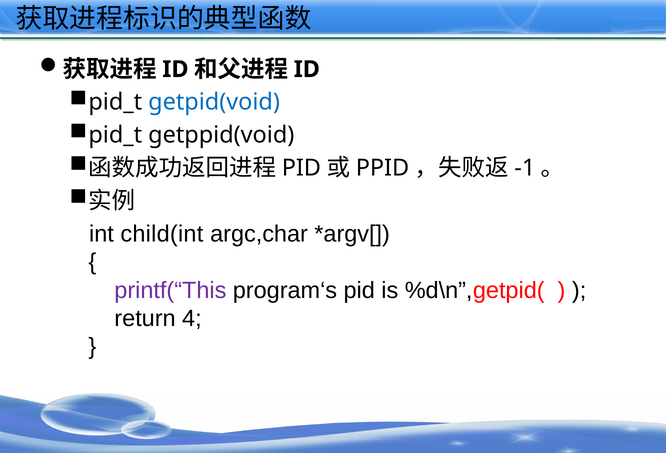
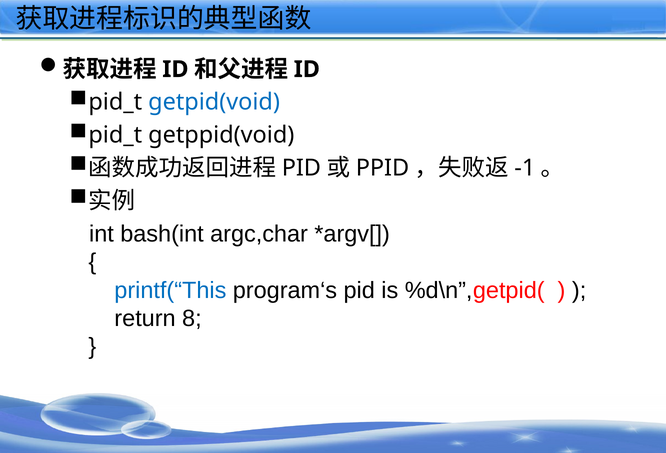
child(int: child(int -> bash(int
printf(“This colour: purple -> blue
4: 4 -> 8
